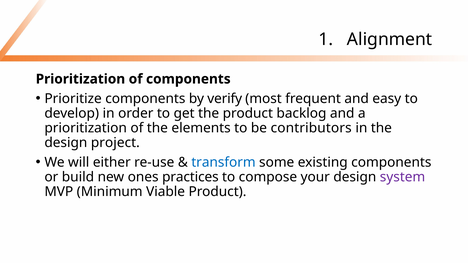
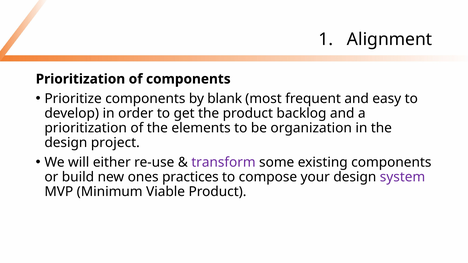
verify: verify -> blank
contributors: contributors -> organization
transform colour: blue -> purple
